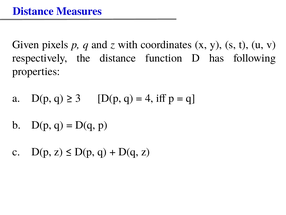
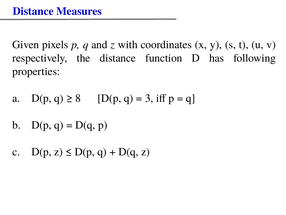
3: 3 -> 8
4: 4 -> 3
